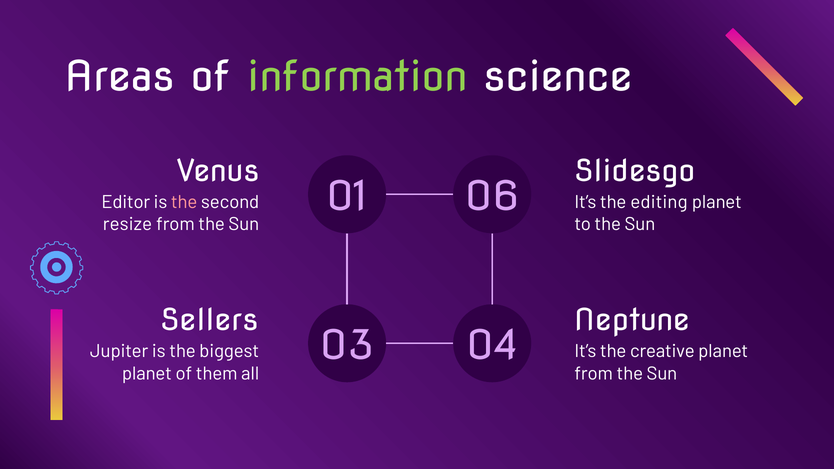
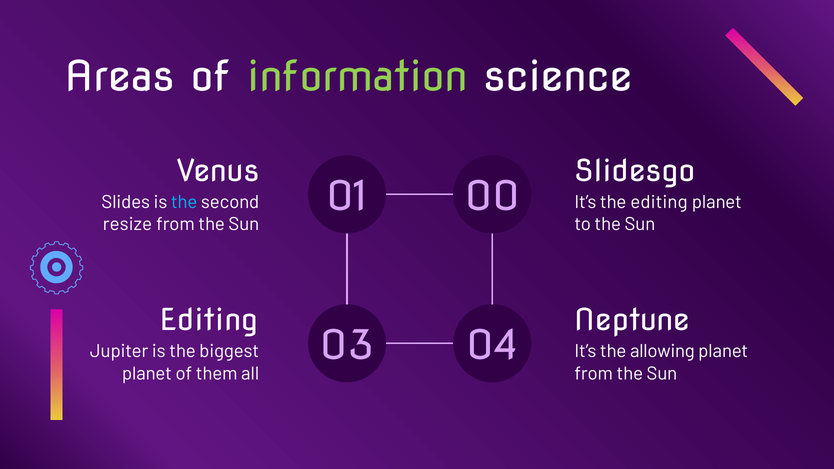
06: 06 -> 00
Editor: Editor -> Slides
the at (184, 202) colour: pink -> light blue
Sellers at (209, 320): Sellers -> Editing
creative: creative -> allowing
